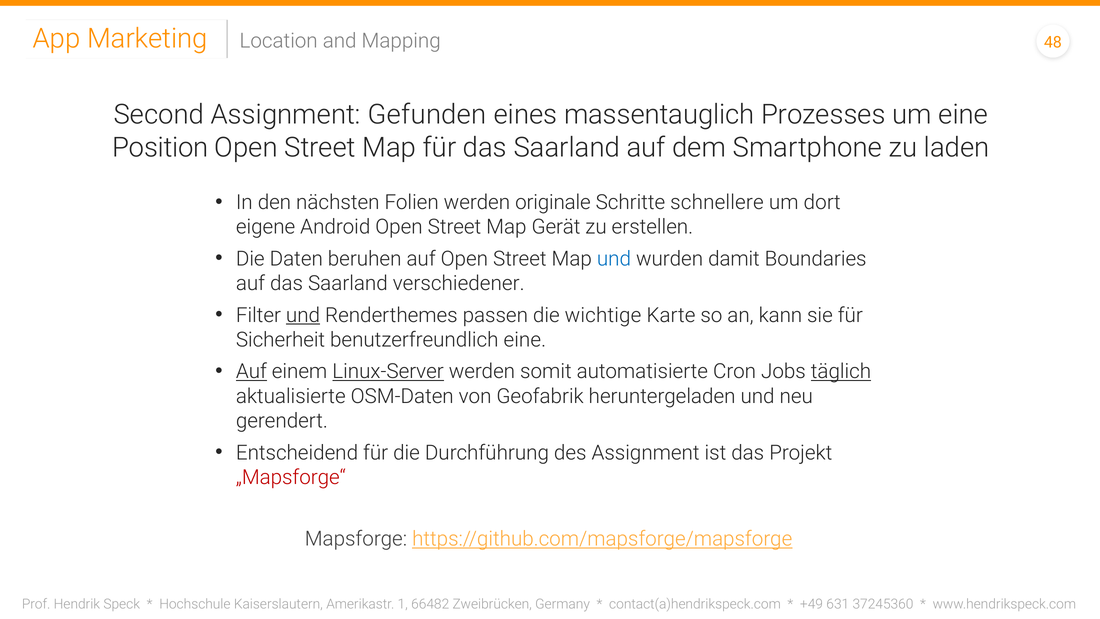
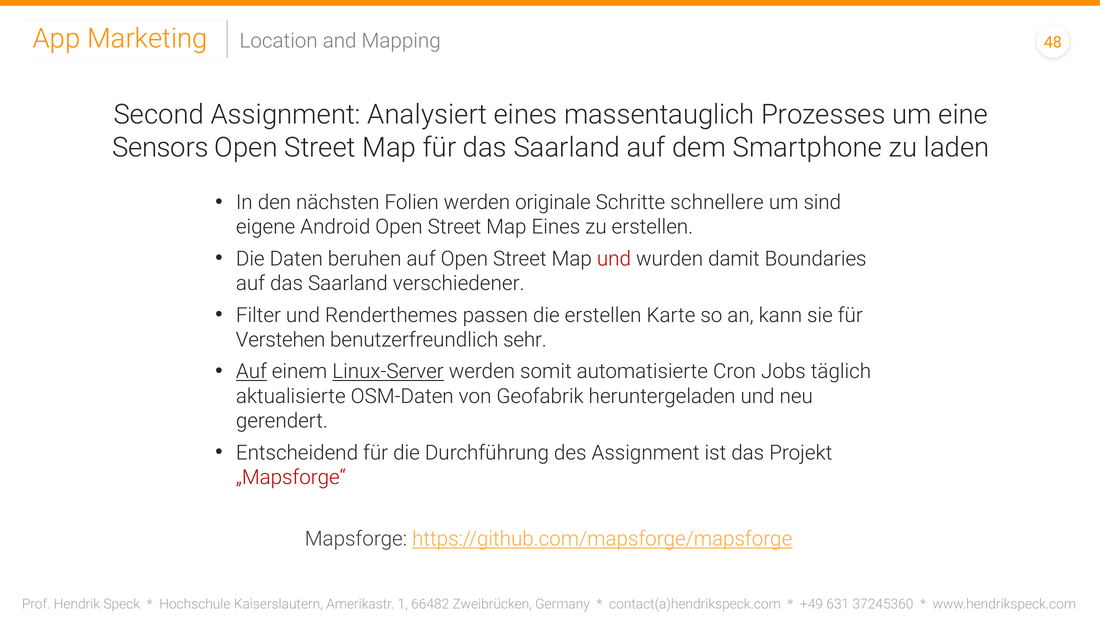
Gefunden: Gefunden -> Analysiert
Position: Position -> Sensors
dort: dort -> sind
Map Gerät: Gerät -> Eines
und at (614, 259) colour: blue -> red
und at (303, 315) underline: present -> none
die wichtige: wichtige -> erstellen
Sicherheit: Sicherheit -> Verstehen
benutzerfreundlich eine: eine -> sehr
täglich underline: present -> none
